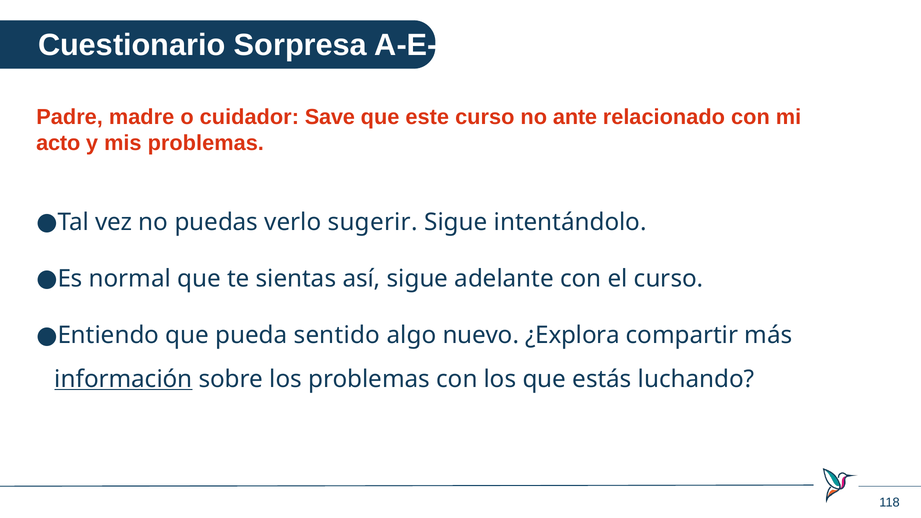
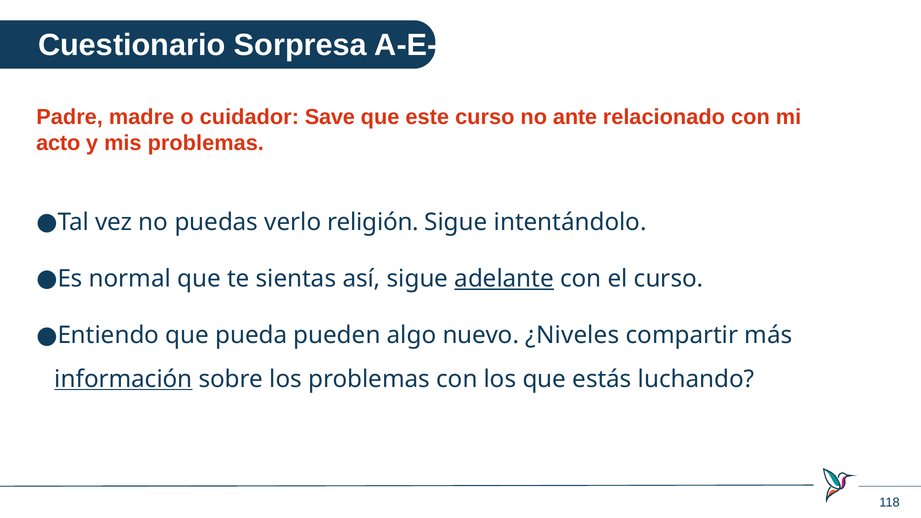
sugerir: sugerir -> religión
adelante underline: none -> present
sentido: sentido -> pueden
¿Explora: ¿Explora -> ¿Niveles
